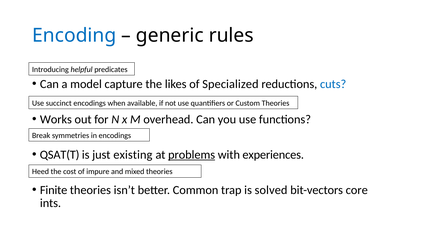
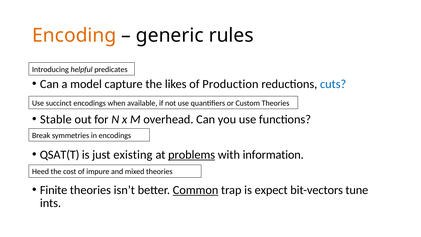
Encoding colour: blue -> orange
Specialized: Specialized -> Production
Works: Works -> Stable
experiences: experiences -> information
Common underline: none -> present
solved: solved -> expect
core: core -> tune
